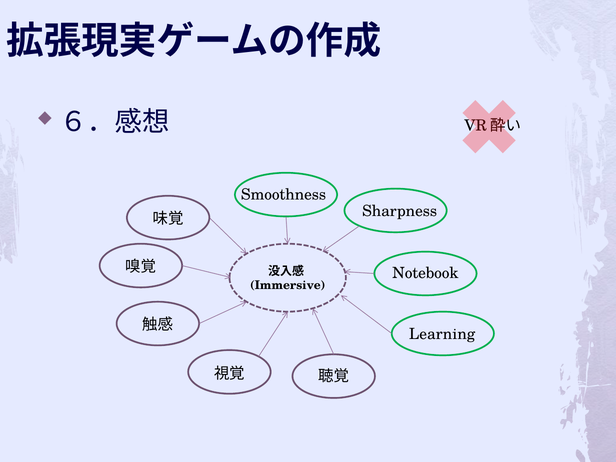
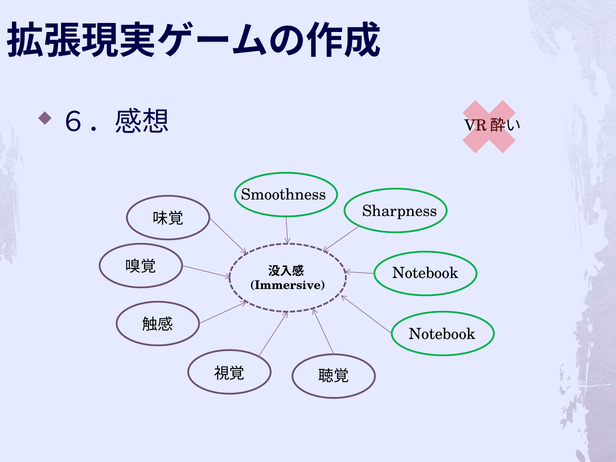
Learning at (442, 334): Learning -> Notebook
